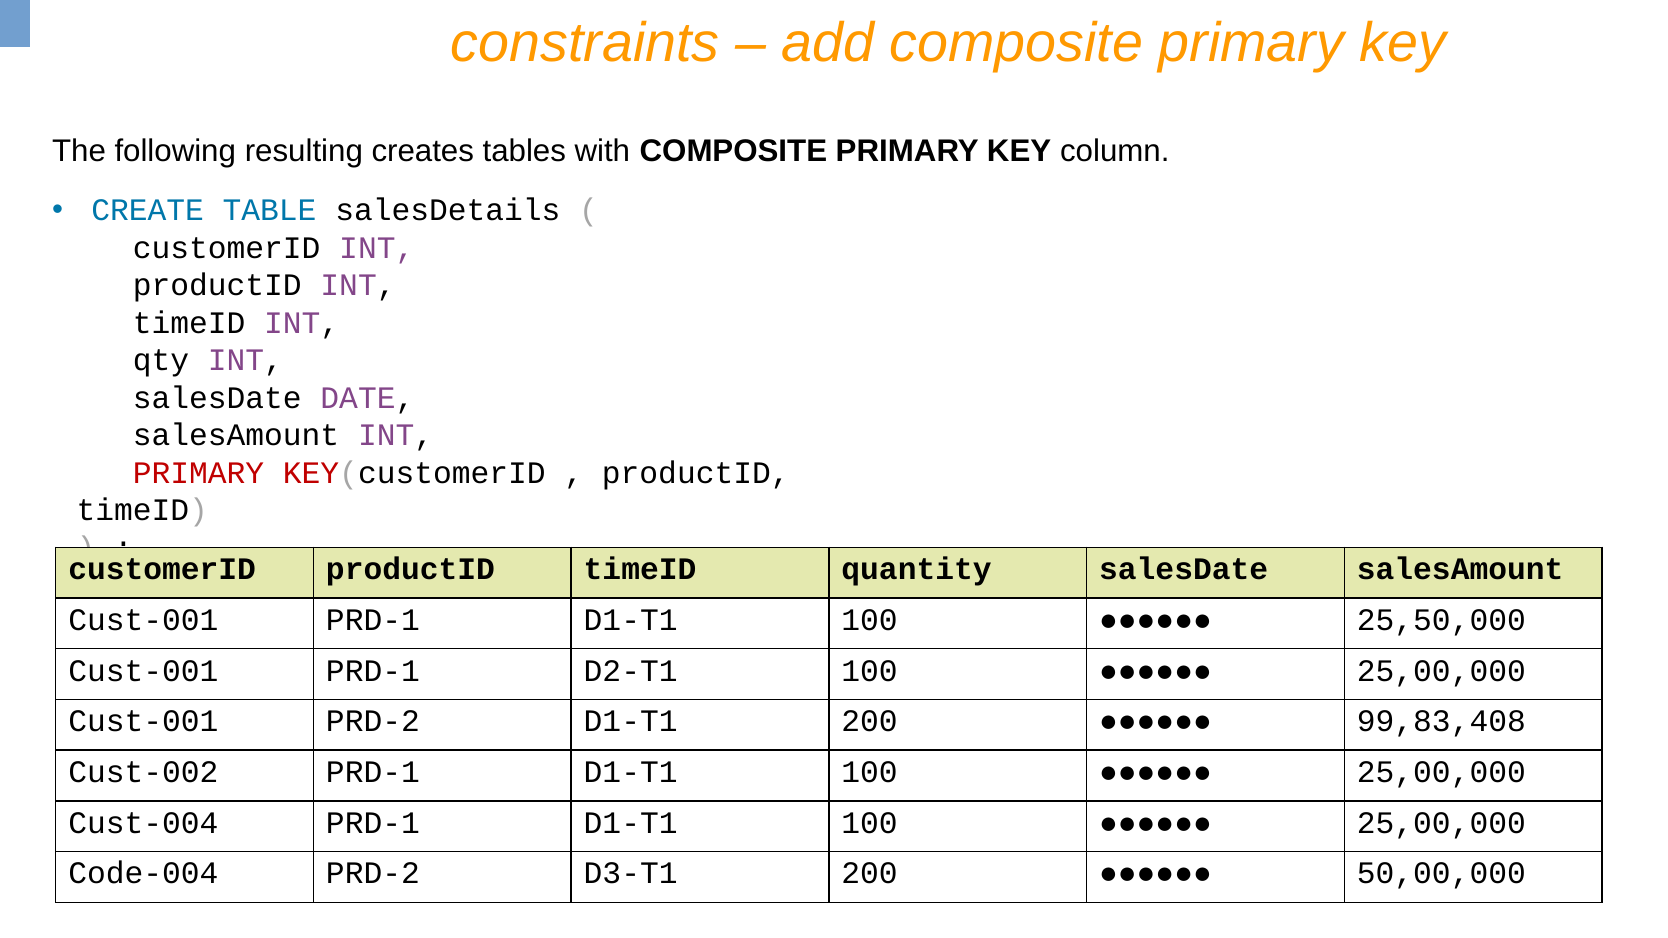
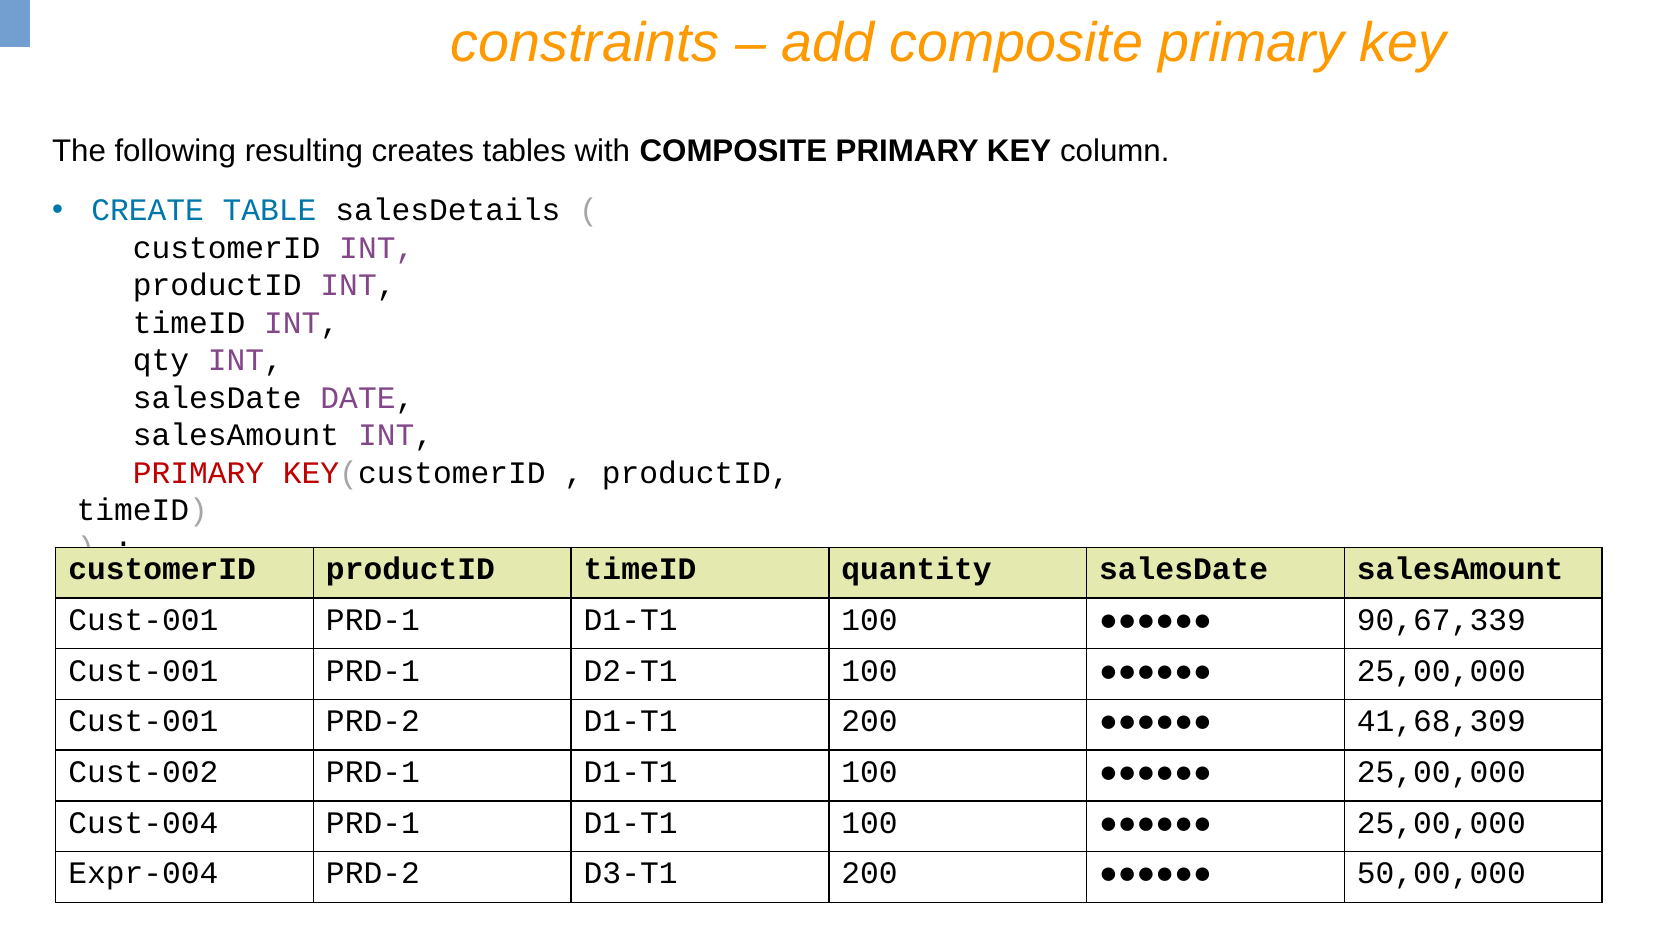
25,50,000: 25,50,000 -> 90,67,339
99,83,408: 99,83,408 -> 41,68,309
Code-004: Code-004 -> Expr-004
